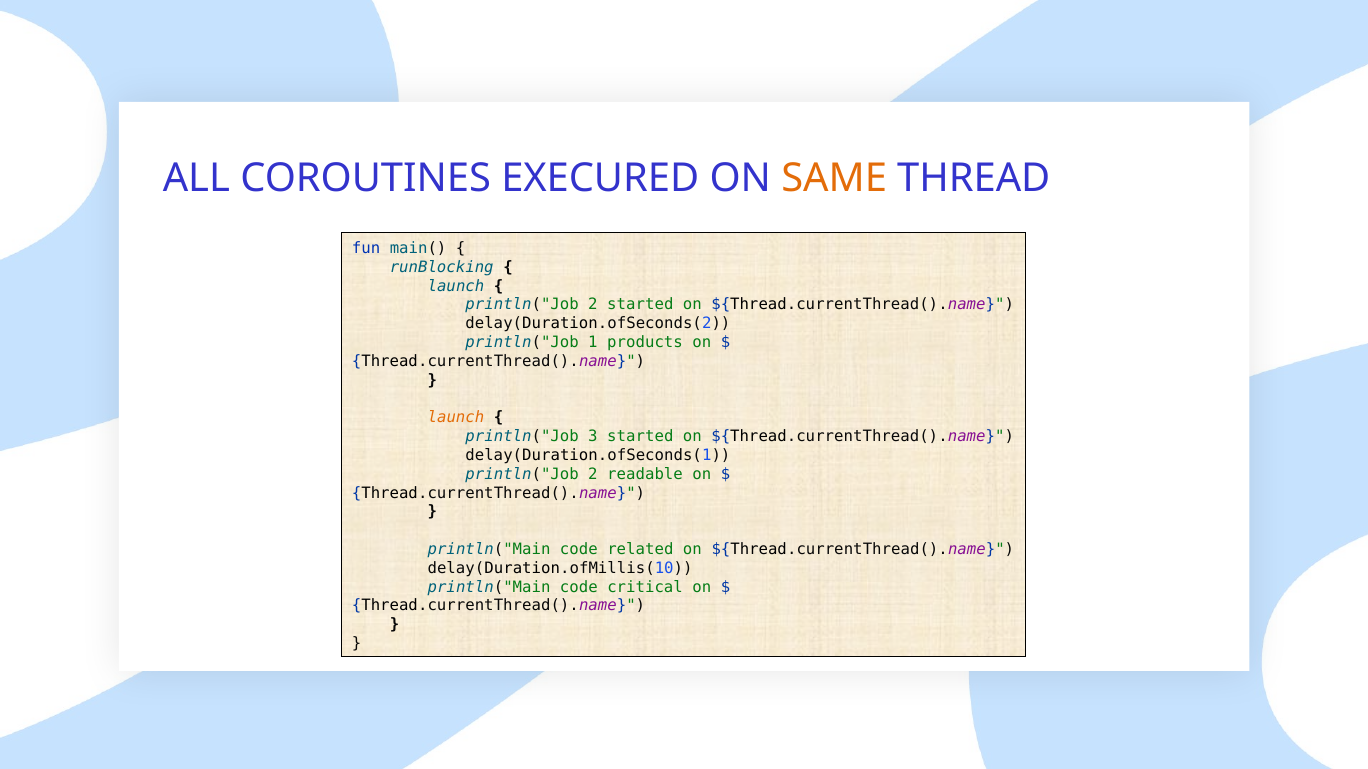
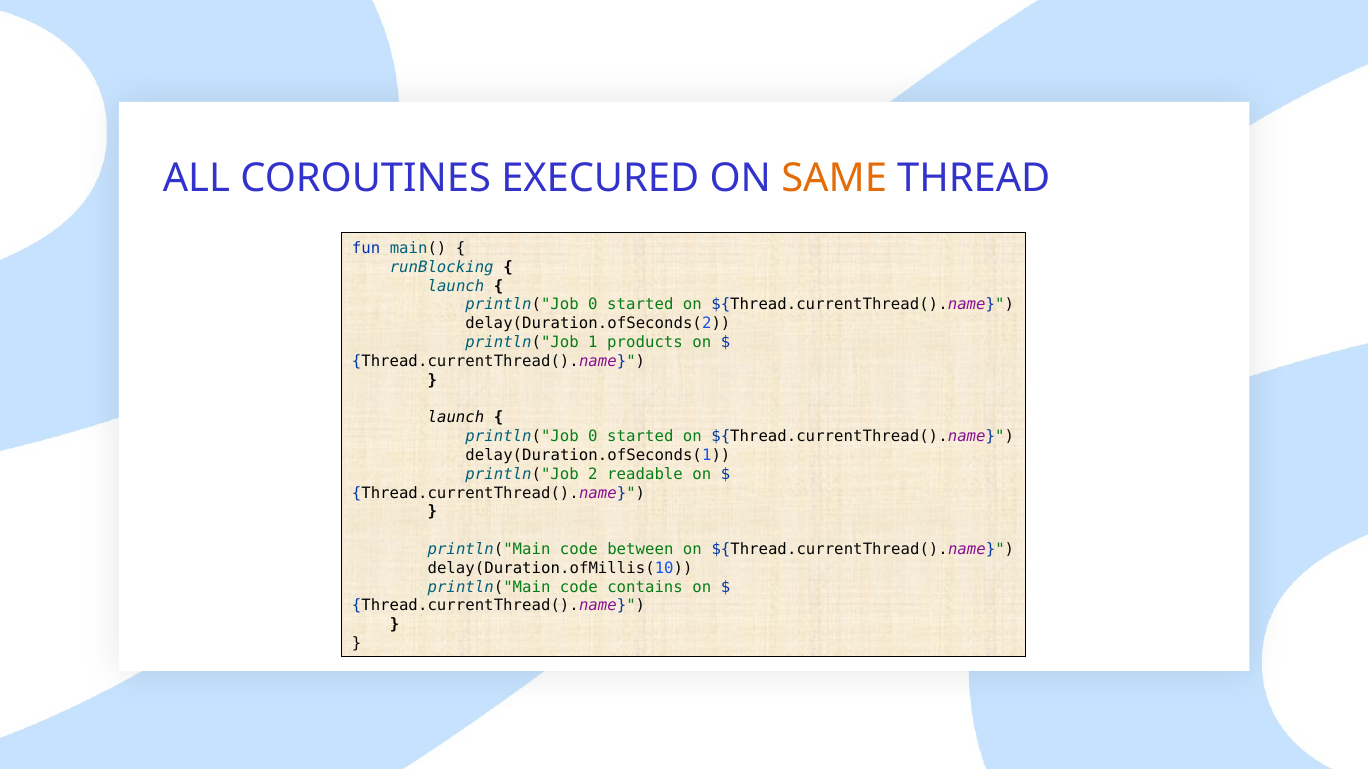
2 at (593, 305): 2 -> 0
launch at (456, 418) colour: orange -> black
3 at (593, 437): 3 -> 0
related: related -> between
critical: critical -> contains
